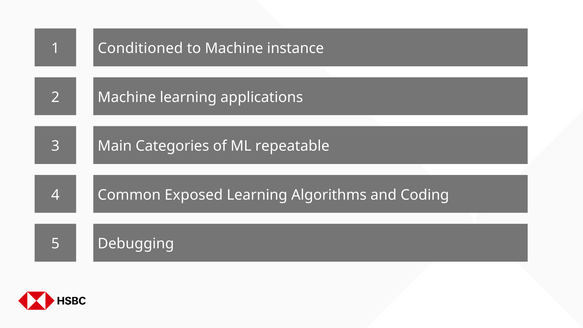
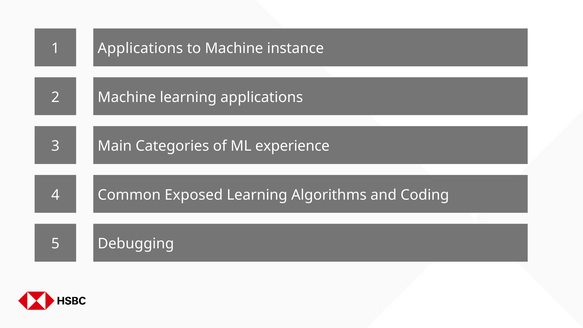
1 Conditioned: Conditioned -> Applications
repeatable: repeatable -> experience
